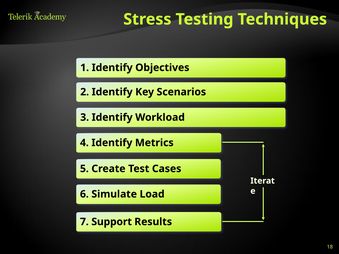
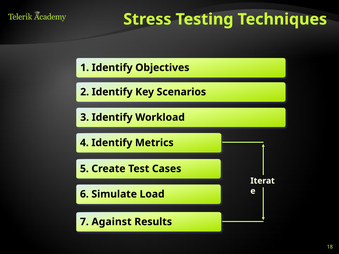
Support: Support -> Against
